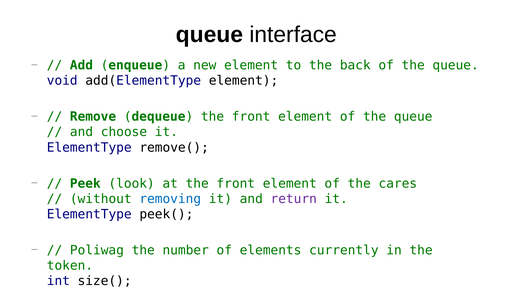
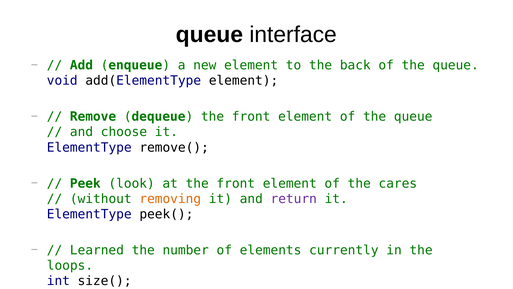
removing colour: blue -> orange
Poliwag: Poliwag -> Learned
token: token -> loops
